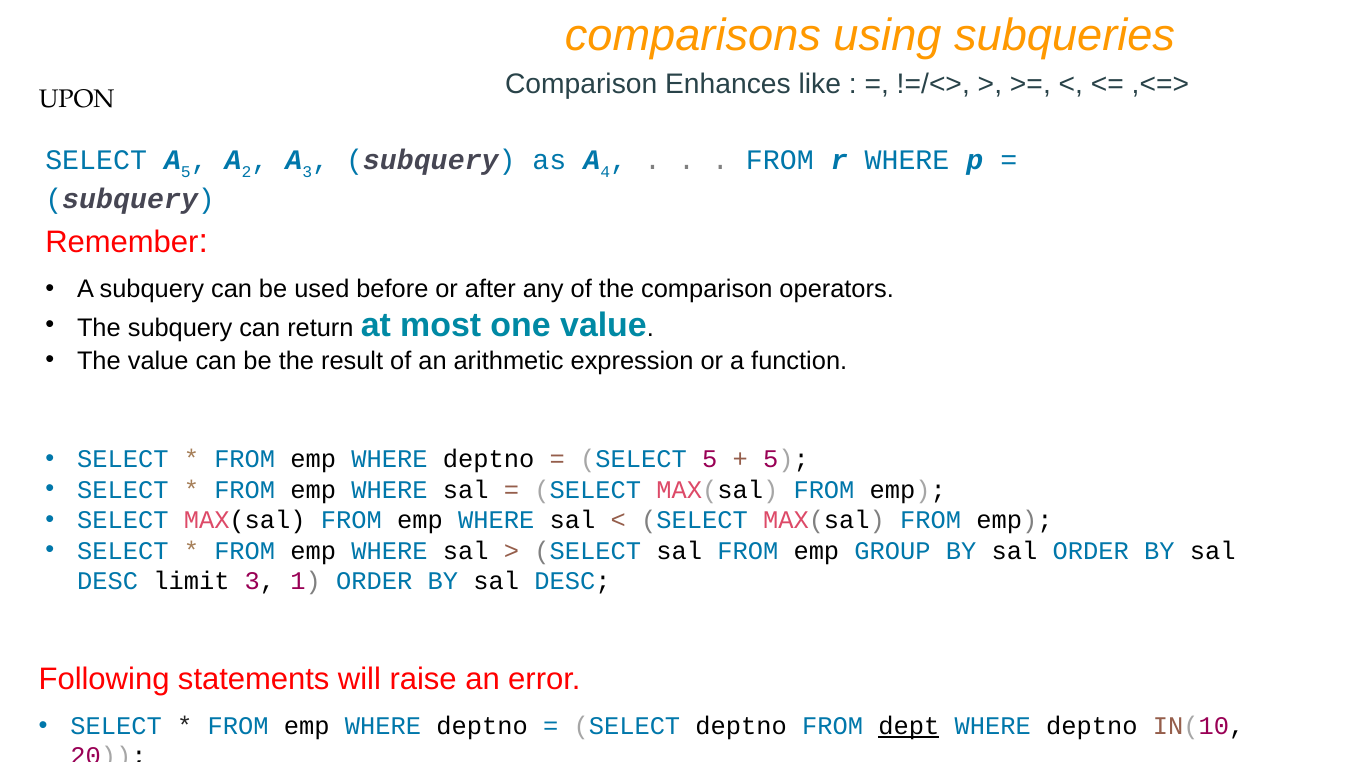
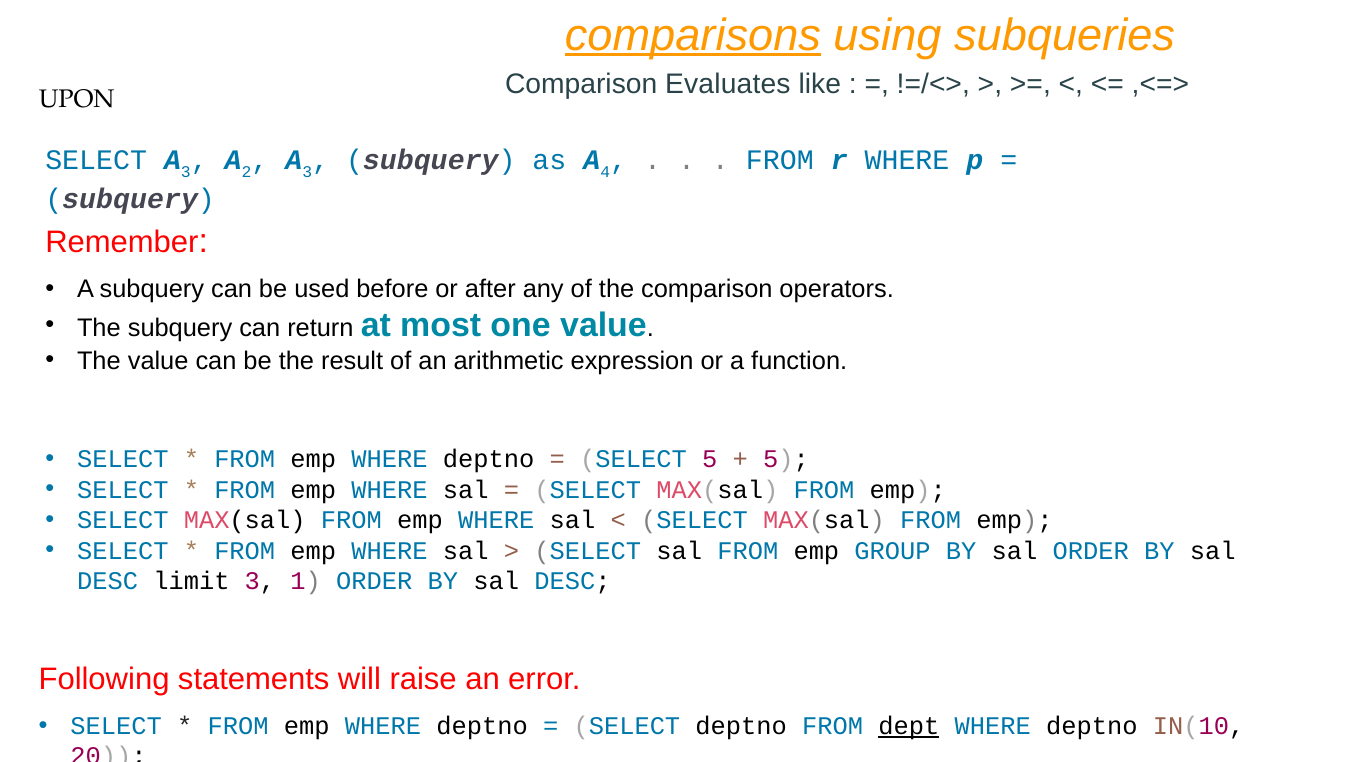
comparisons underline: none -> present
Enhances: Enhances -> Evaluates
SELECT A 5: 5 -> 3
